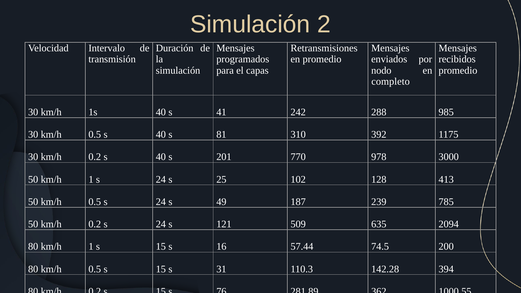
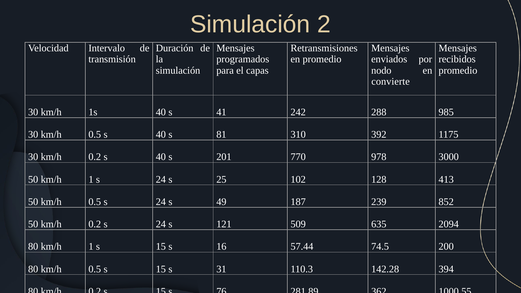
completo: completo -> convierte
785: 785 -> 852
